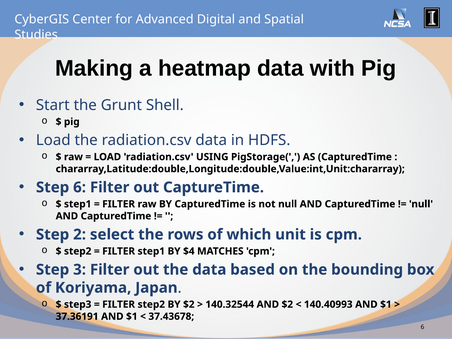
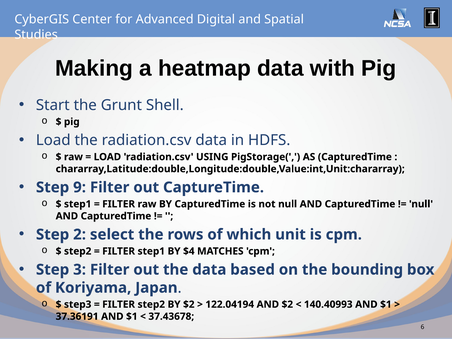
Step 6: 6 -> 9
140.32544: 140.32544 -> 122.04194
